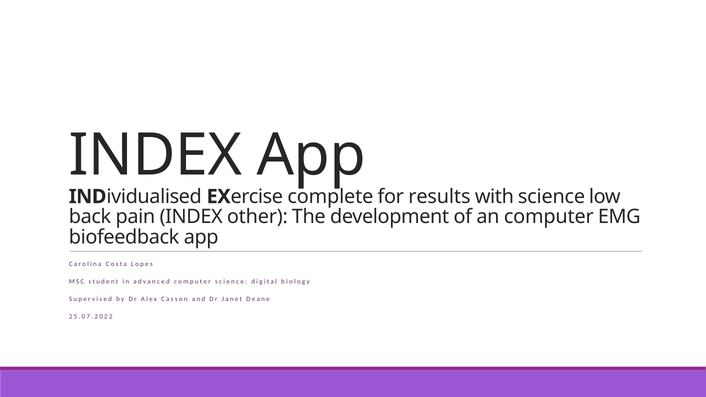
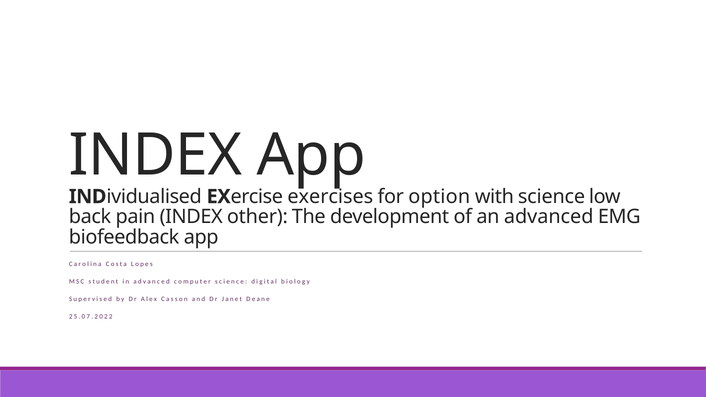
complete: complete -> exercises
results: results -> option
an computer: computer -> advanced
